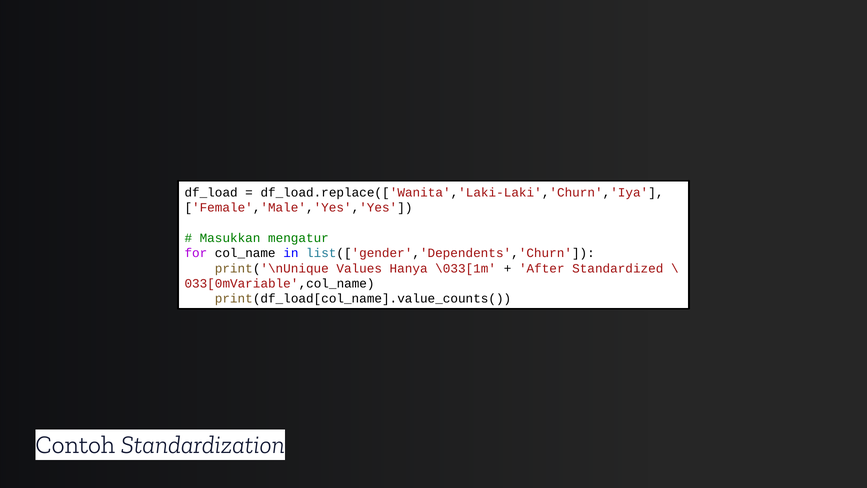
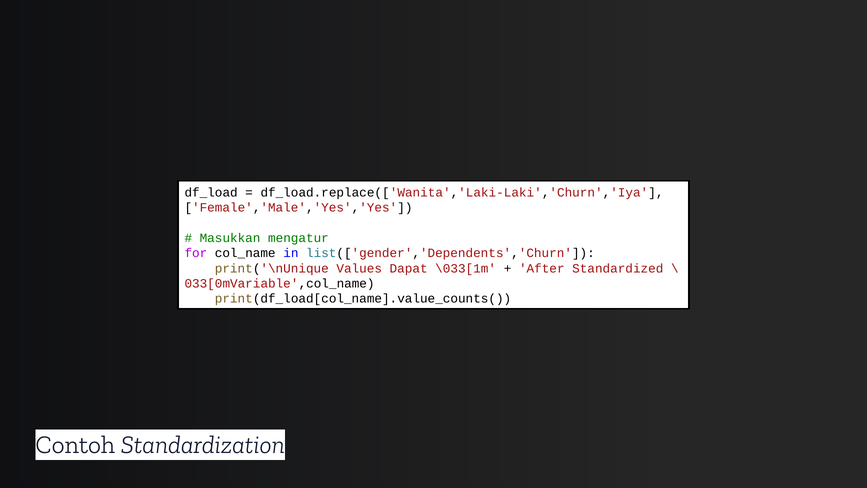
Hanya: Hanya -> Dapat
